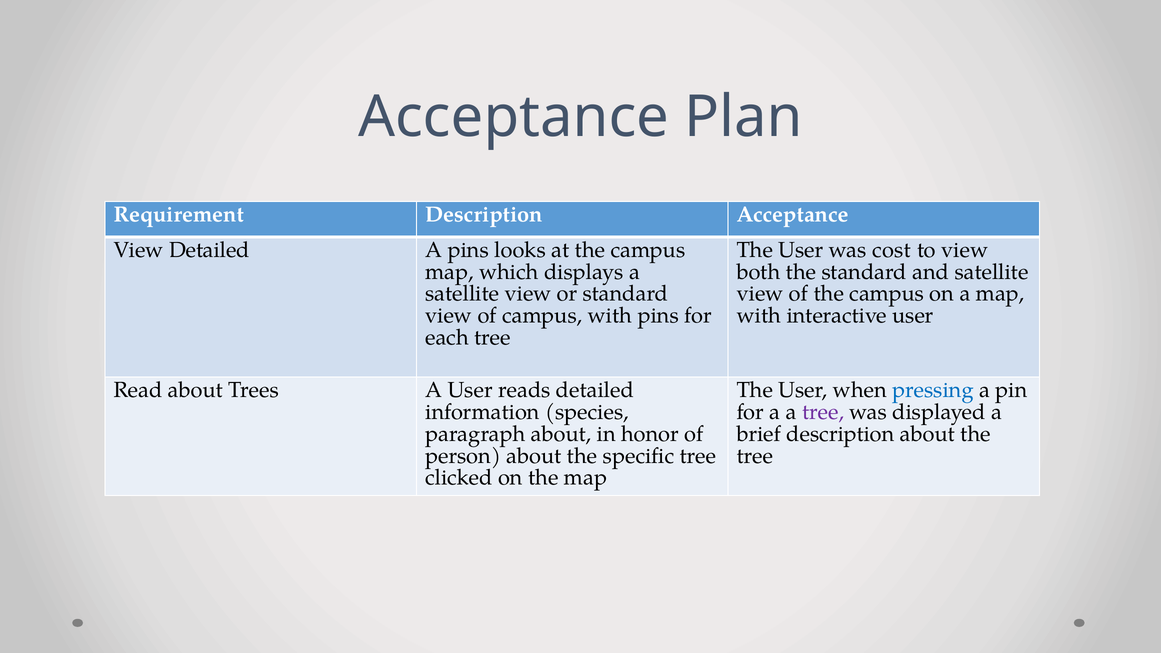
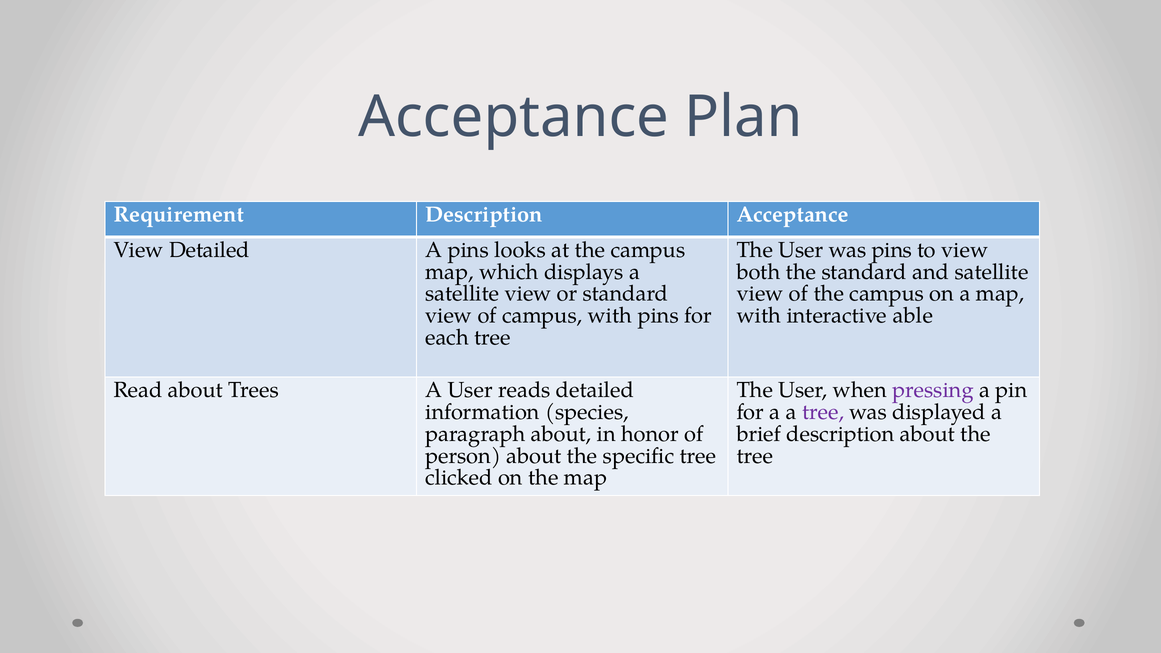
was cost: cost -> pins
interactive user: user -> able
pressing colour: blue -> purple
